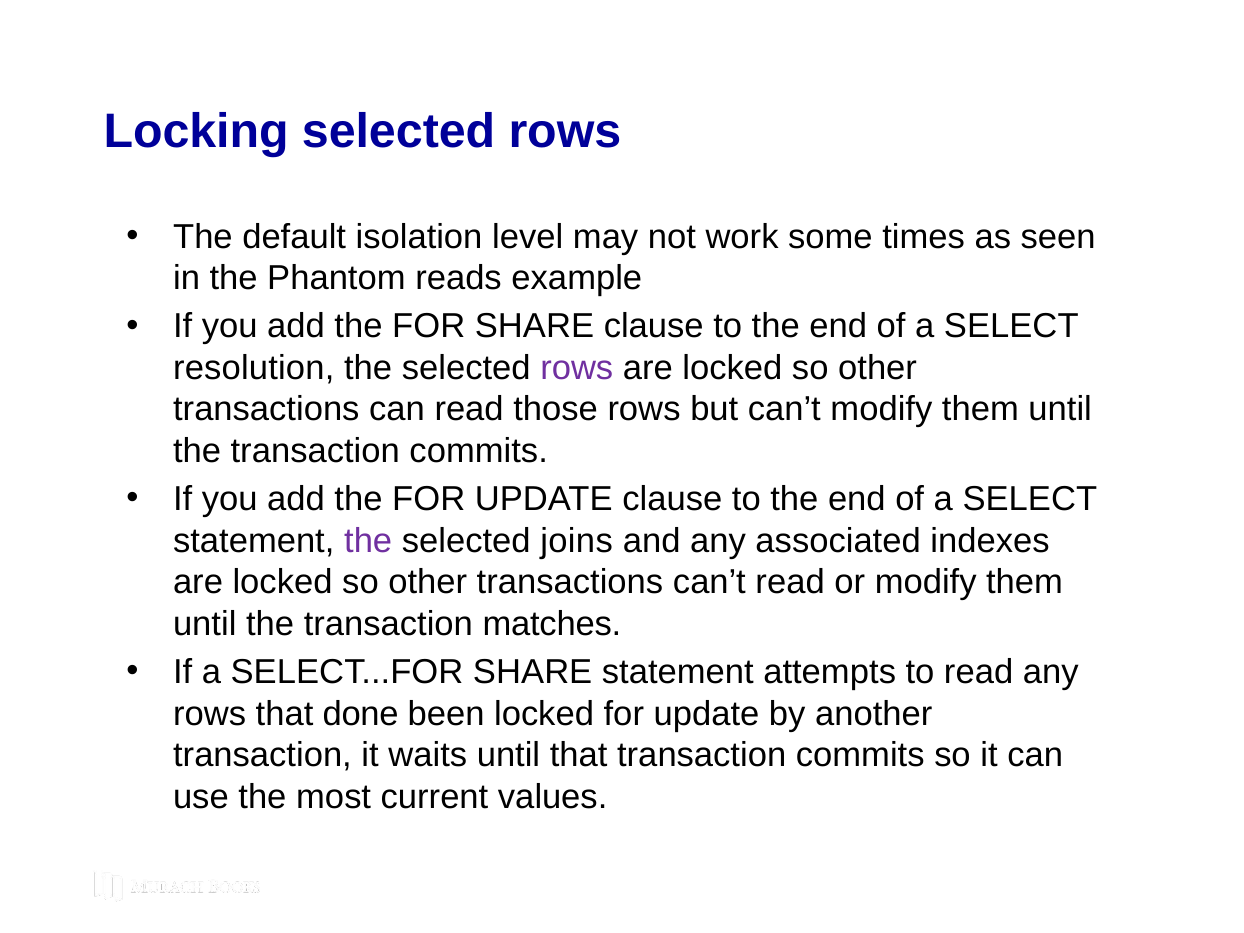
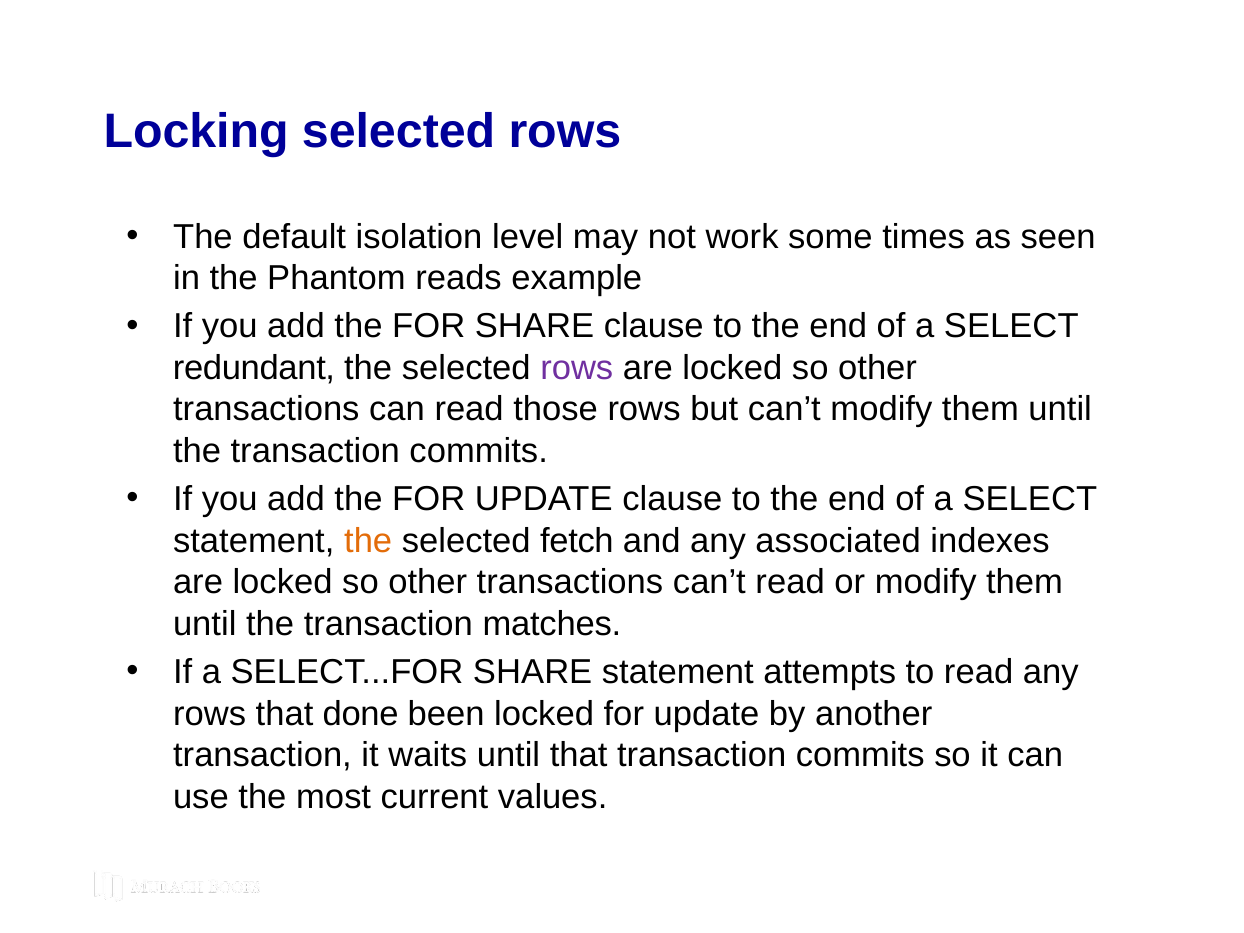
resolution: resolution -> redundant
the at (368, 541) colour: purple -> orange
joins: joins -> fetch
